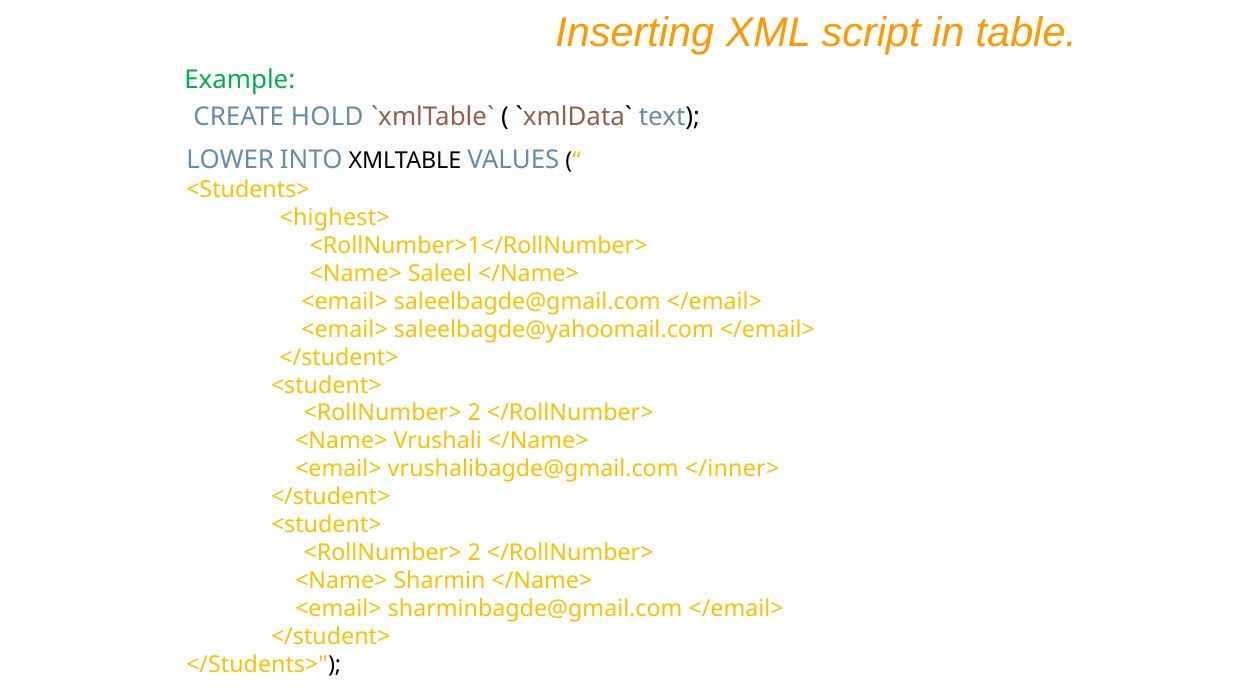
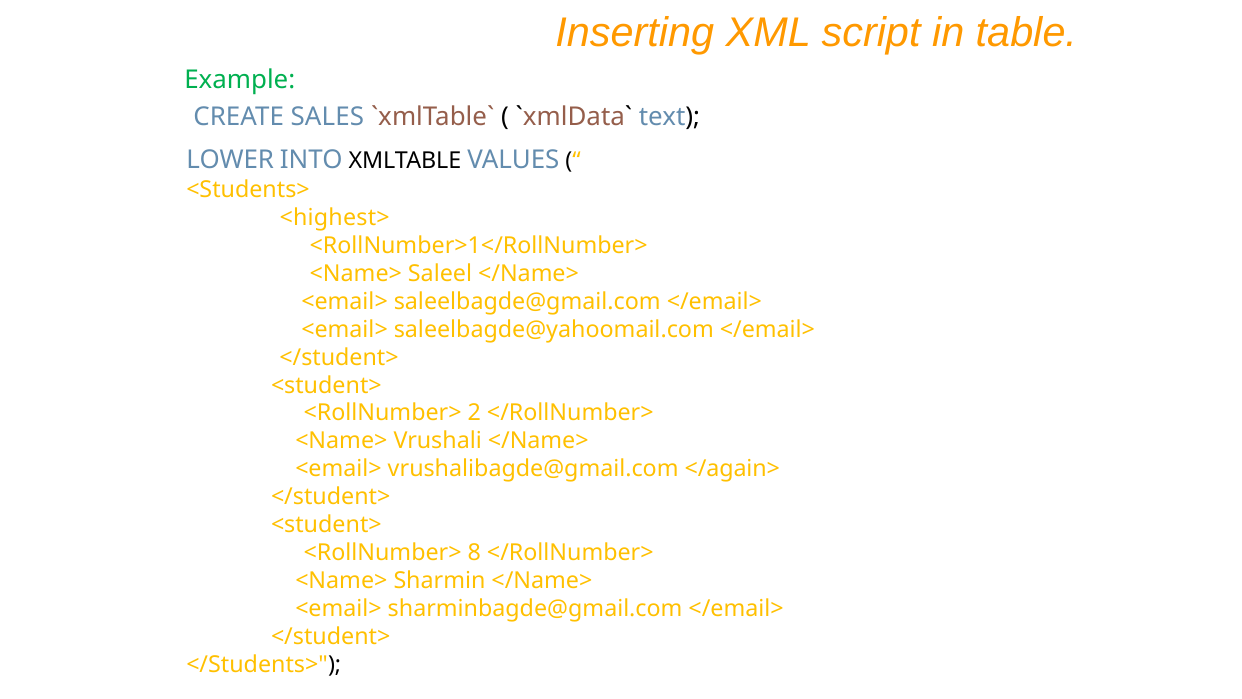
HOLD: HOLD -> SALES
</inner>: </inner> -> </again>
2 at (474, 553): 2 -> 8
